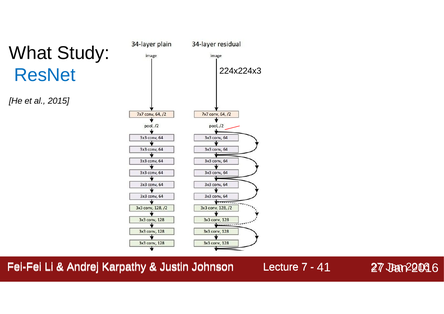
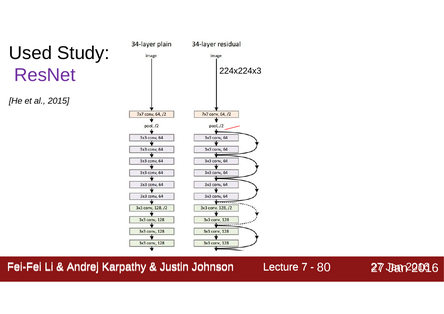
What: What -> Used
ResNet colour: blue -> purple
41: 41 -> 80
